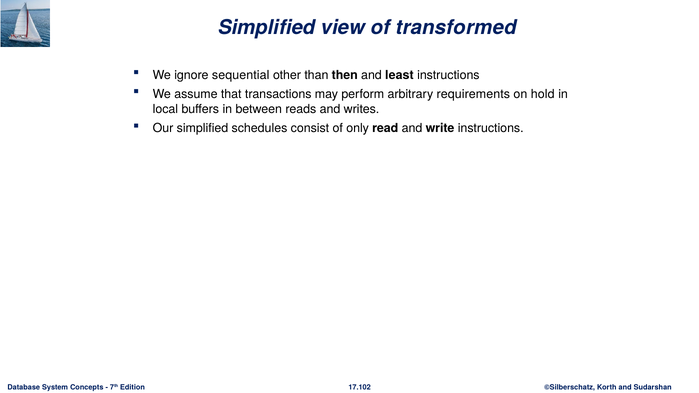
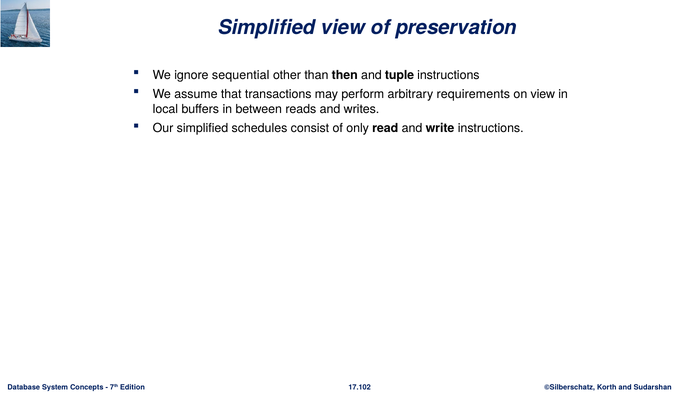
transformed: transformed -> preservation
least: least -> tuple
on hold: hold -> view
